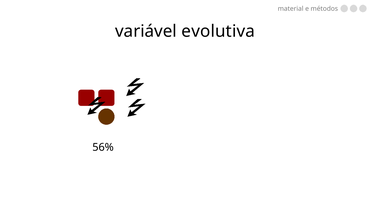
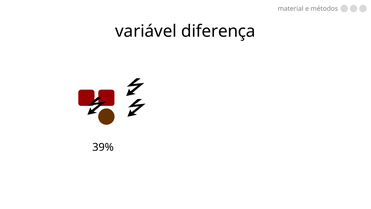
evolutiva: evolutiva -> diferença
56%: 56% -> 39%
